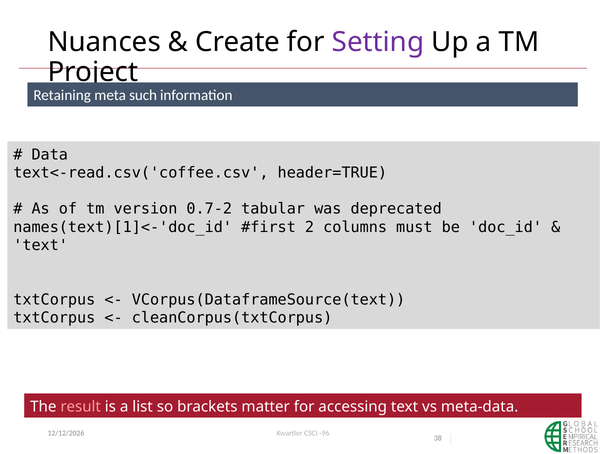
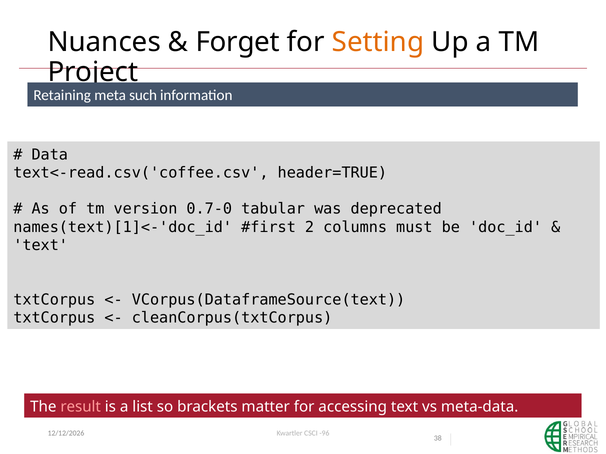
Create: Create -> Forget
Setting colour: purple -> orange
0.7-2: 0.7-2 -> 0.7-0
